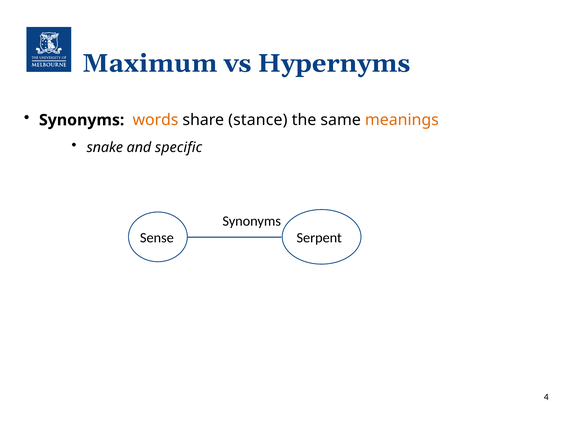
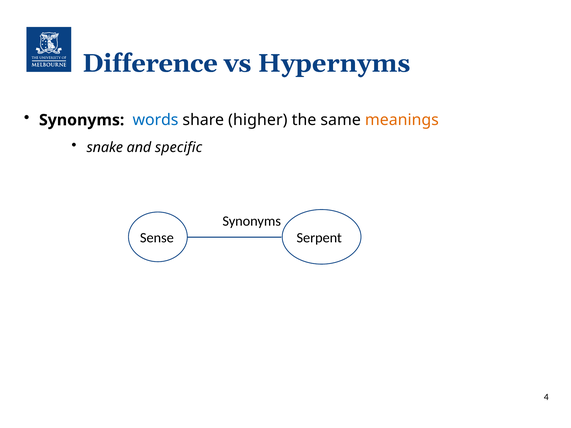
Maximum: Maximum -> Difference
words colour: orange -> blue
stance: stance -> higher
